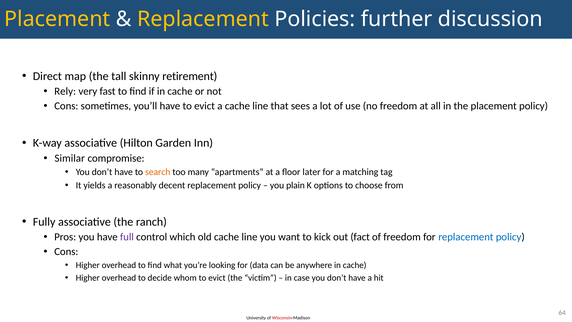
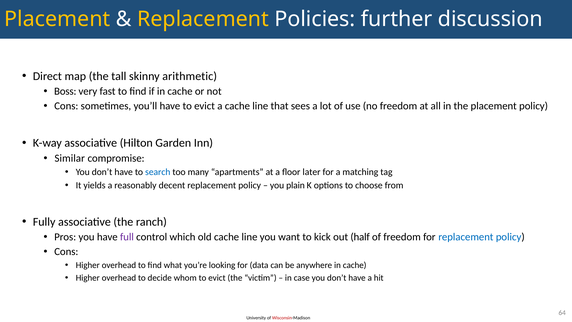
retirement: retirement -> arithmetic
Rely: Rely -> Boss
search colour: orange -> blue
fact: fact -> half
